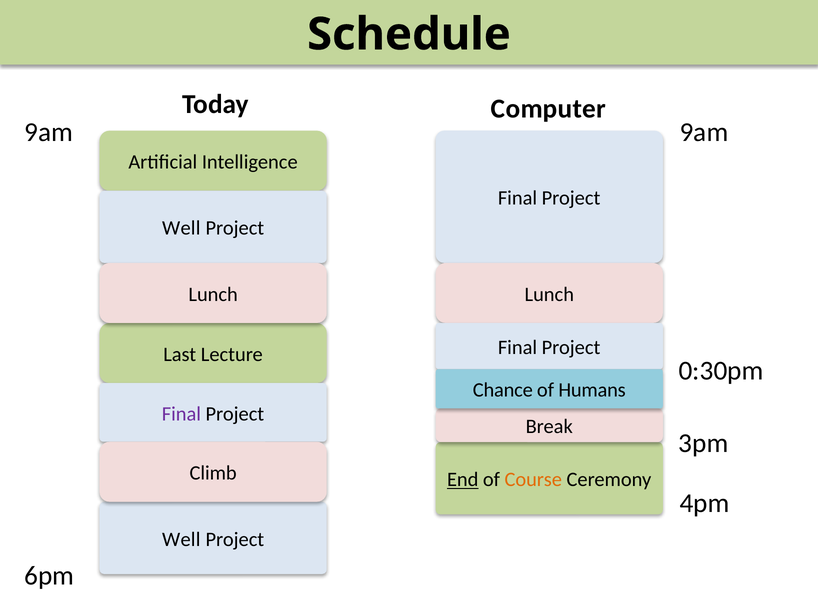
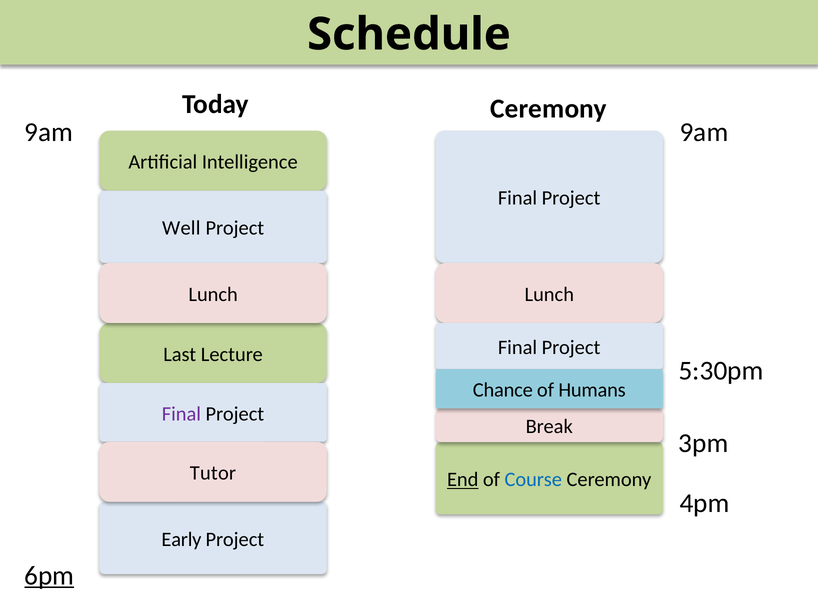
Computer at (549, 109): Computer -> Ceremony
0:30pm: 0:30pm -> 5:30pm
Climb: Climb -> Tutor
Course colour: orange -> blue
Well at (181, 539): Well -> Early
6pm underline: none -> present
